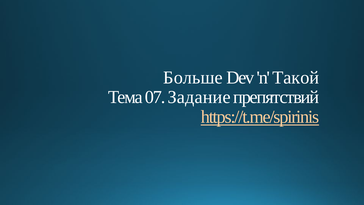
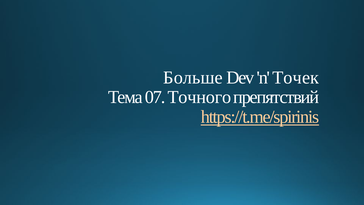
Такой: Такой -> Точек
Задание: Задание -> Точного
